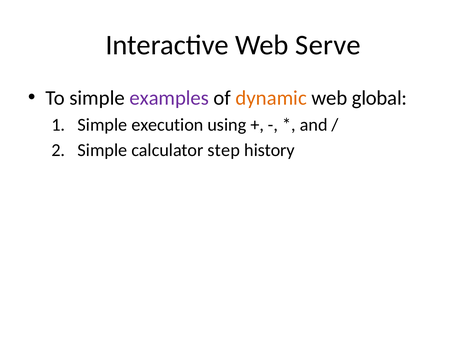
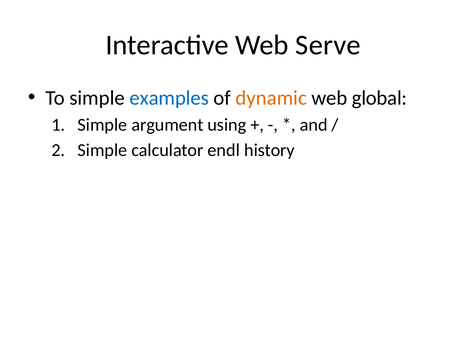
examples colour: purple -> blue
execution: execution -> argument
step: step -> endl
